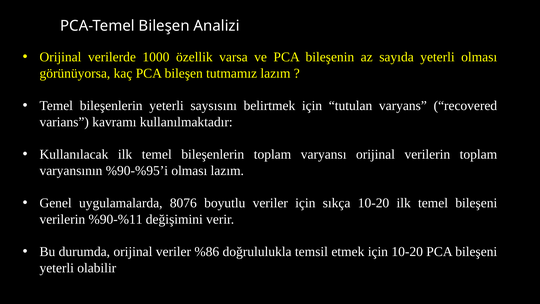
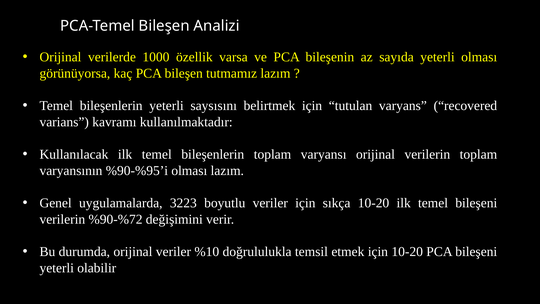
8076: 8076 -> 3223
%90-%11: %90-%11 -> %90-%72
%86: %86 -> %10
